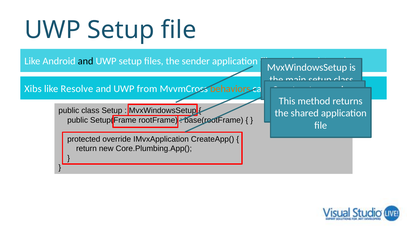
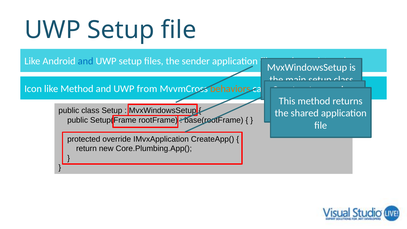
and at (86, 61) colour: black -> blue
Xibs: Xibs -> Icon
like Resolve: Resolve -> Method
